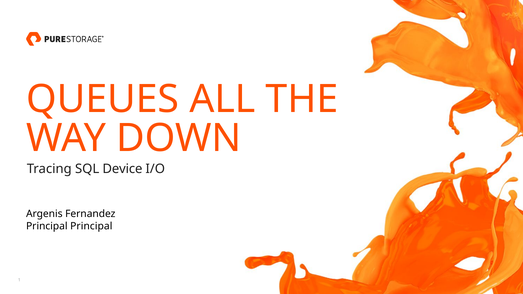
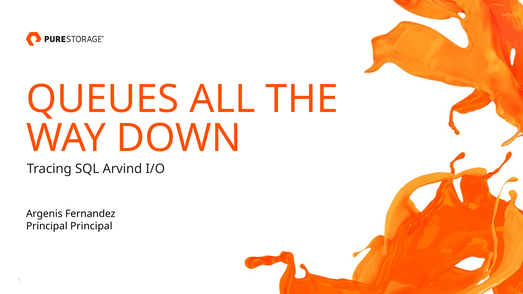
Device: Device -> Arvind
